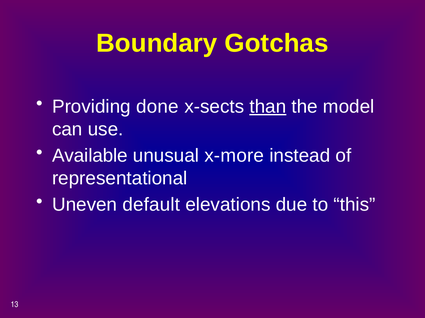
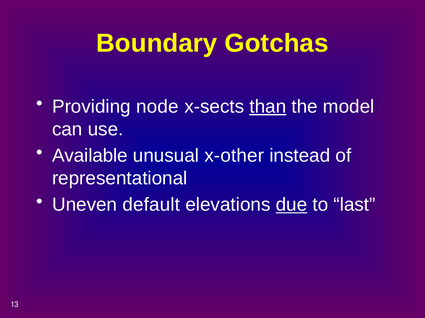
done: done -> node
x-more: x-more -> x-other
due underline: none -> present
this: this -> last
